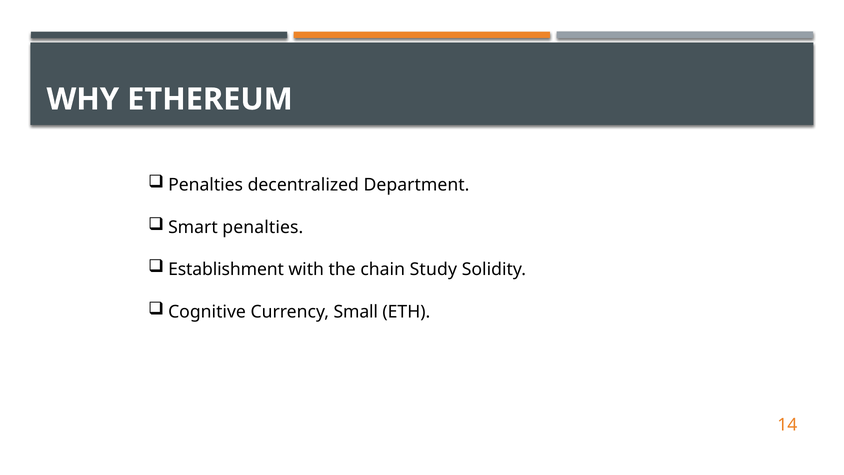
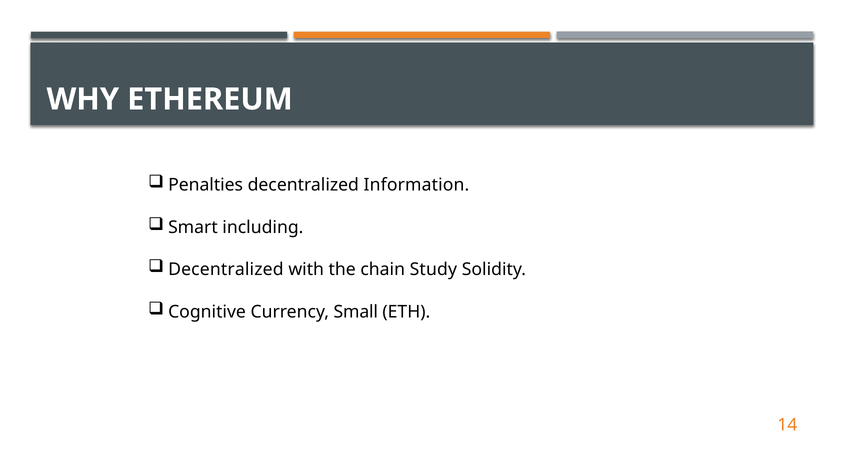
Department: Department -> Information
Smart penalties: penalties -> including
Establishment at (226, 269): Establishment -> Decentralized
